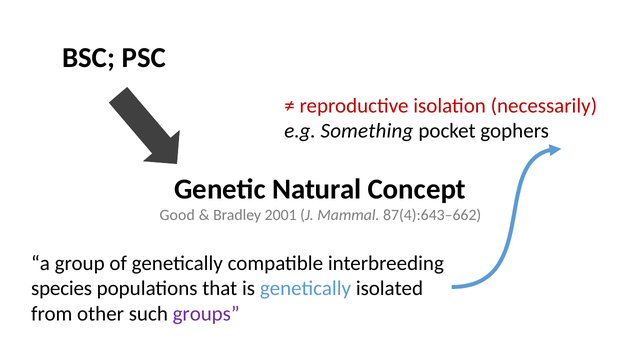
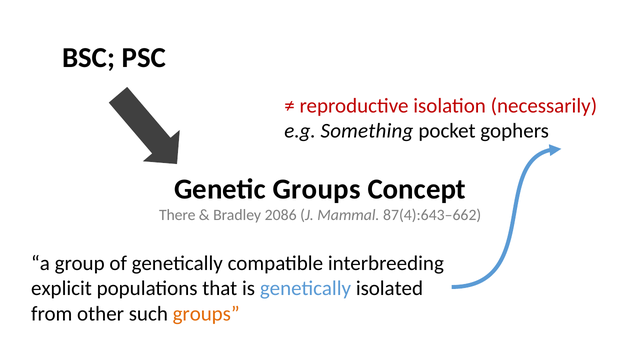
Genetic Natural: Natural -> Groups
Good: Good -> There
2001: 2001 -> 2086
species: species -> explicit
groups at (206, 314) colour: purple -> orange
